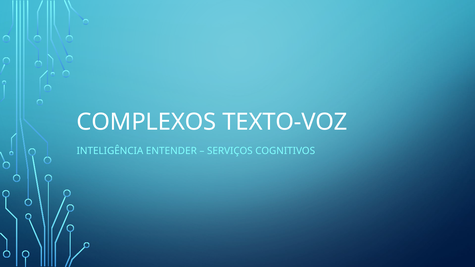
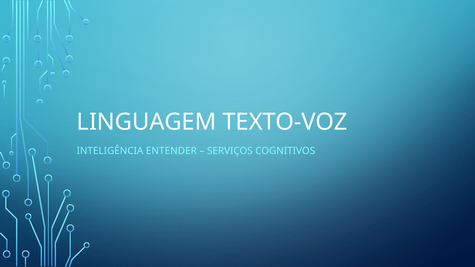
COMPLEXOS: COMPLEXOS -> LINGUAGEM
